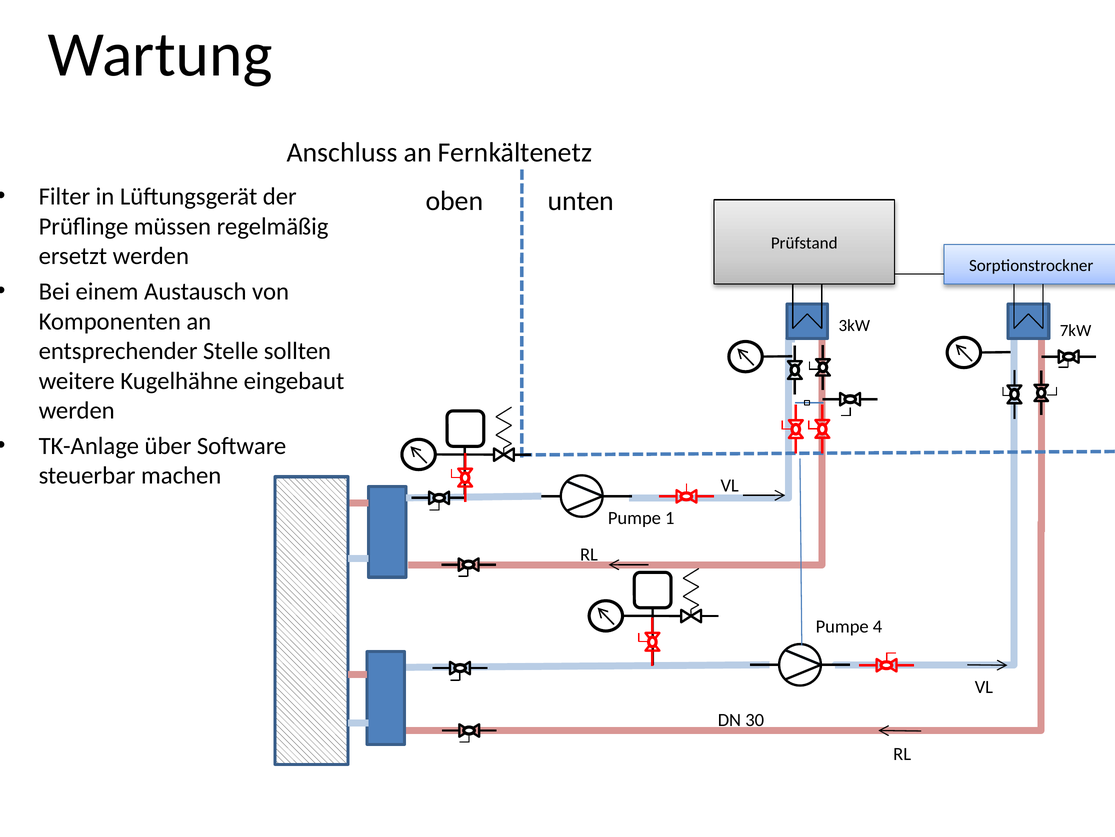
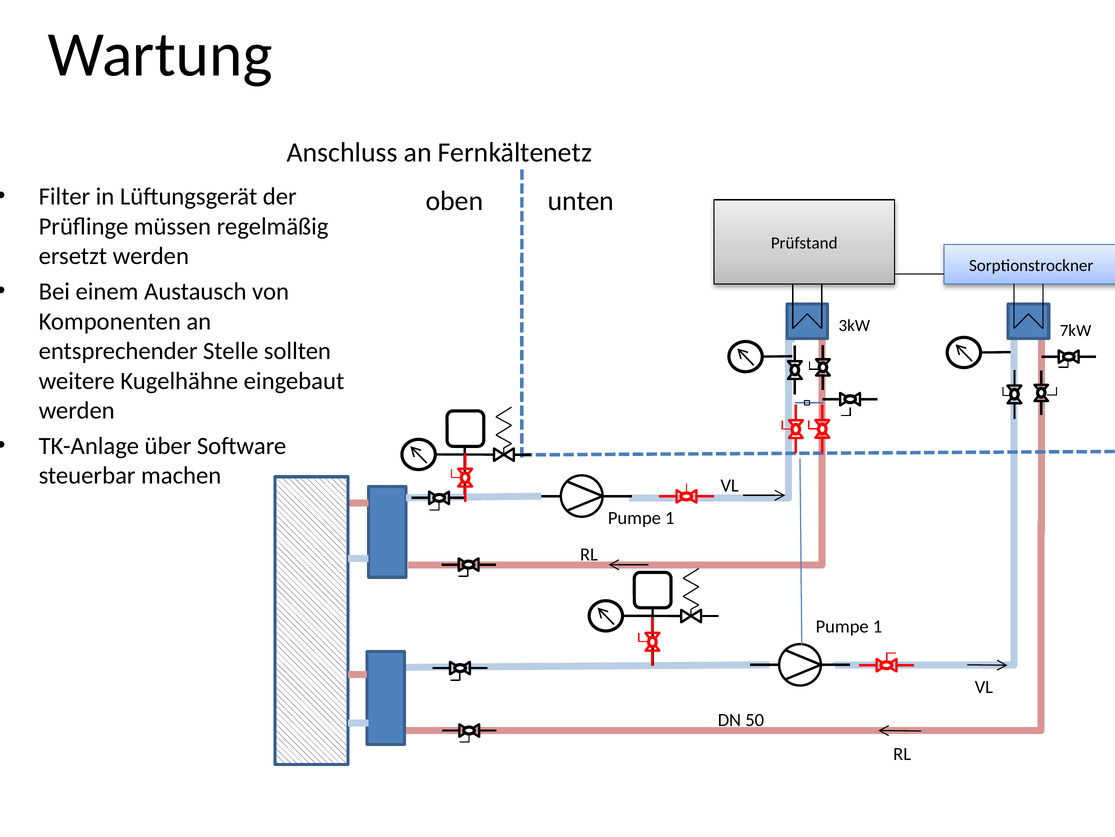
4 at (878, 626): 4 -> 1
30: 30 -> 50
